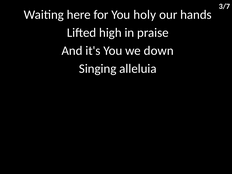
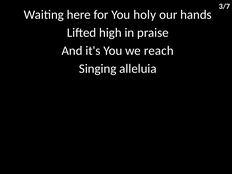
down: down -> reach
